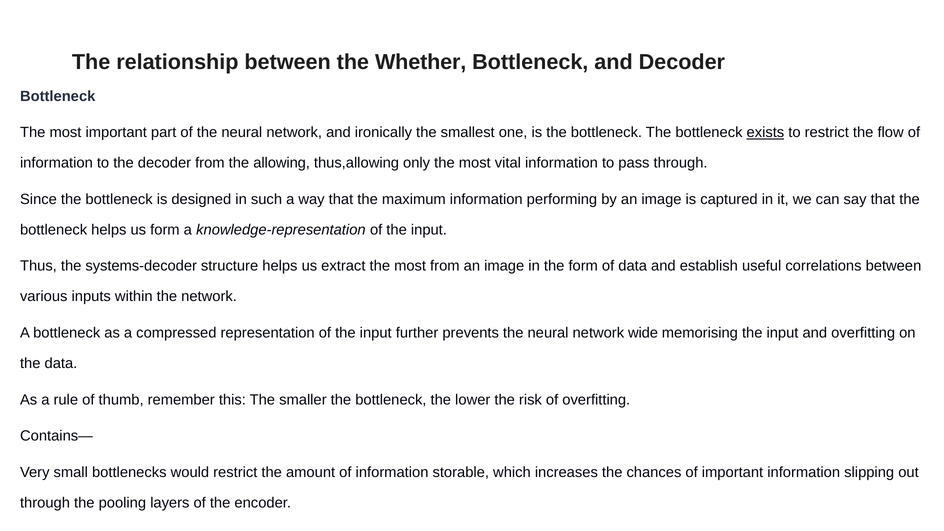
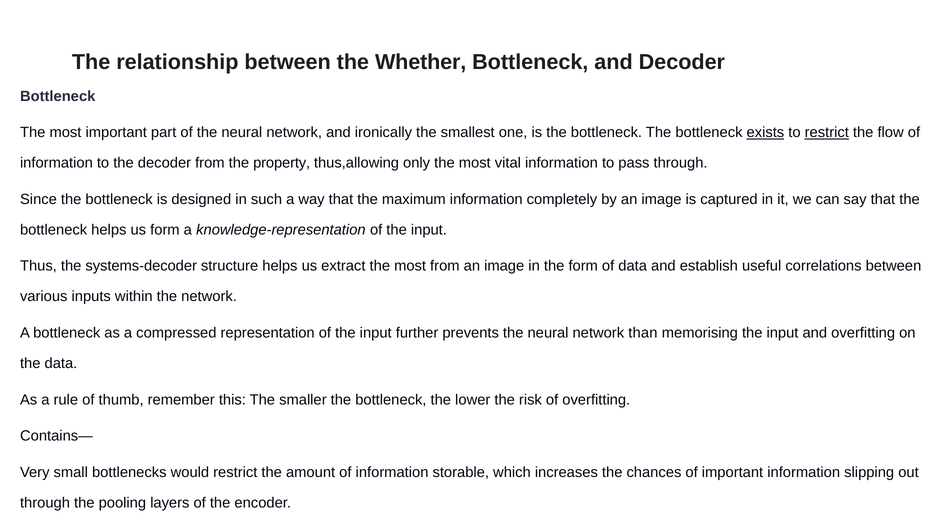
restrict at (827, 132) underline: none -> present
allowing: allowing -> property
performing: performing -> completely
wide: wide -> than
